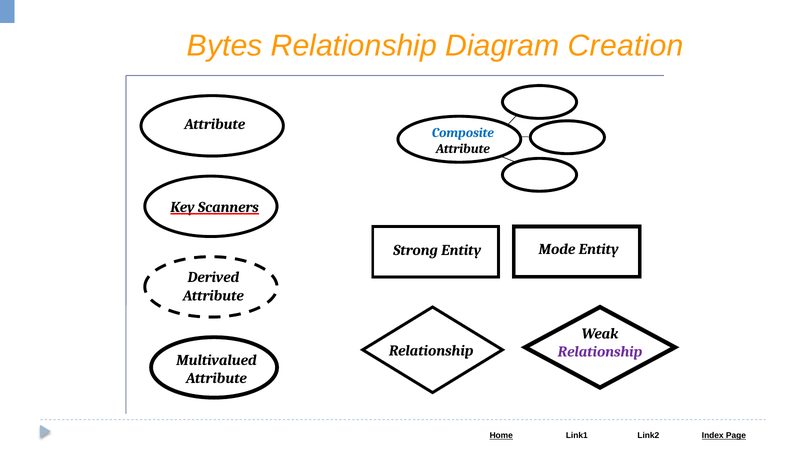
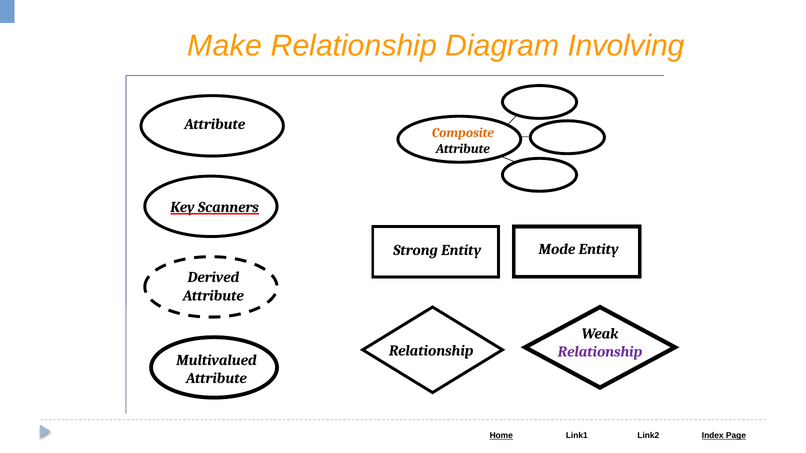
Bytes: Bytes -> Make
Creation: Creation -> Involving
Composite colour: blue -> orange
